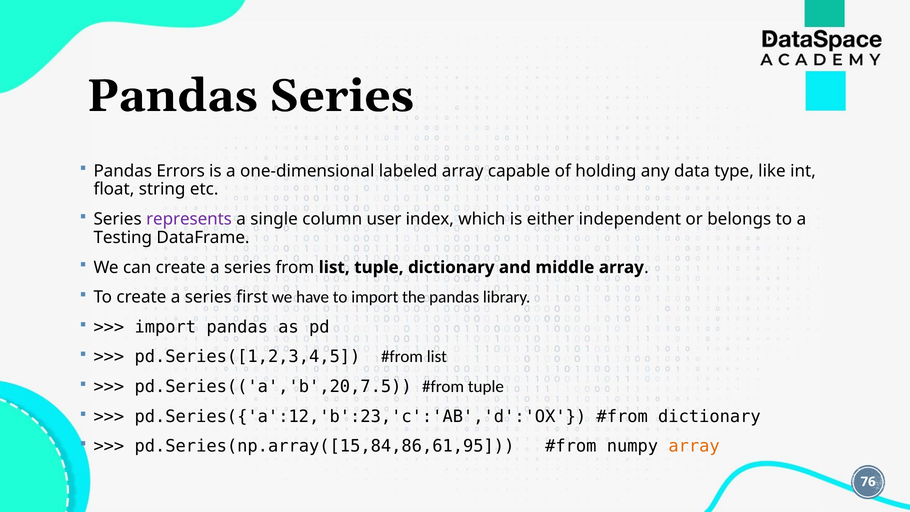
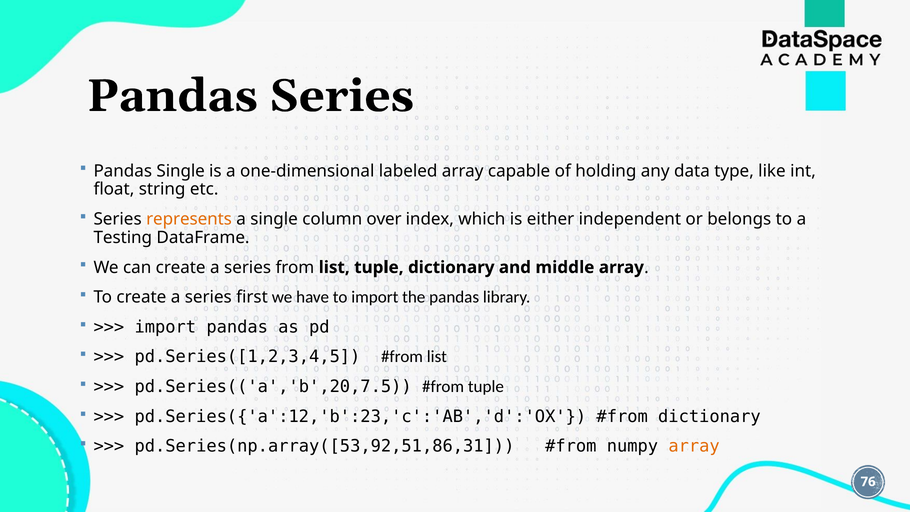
Pandas Errors: Errors -> Single
represents colour: purple -> orange
user: user -> over
pd.Series(np.array([15,84,86,61,95: pd.Series(np.array([15,84,86,61,95 -> pd.Series(np.array([53,92,51,86,31
